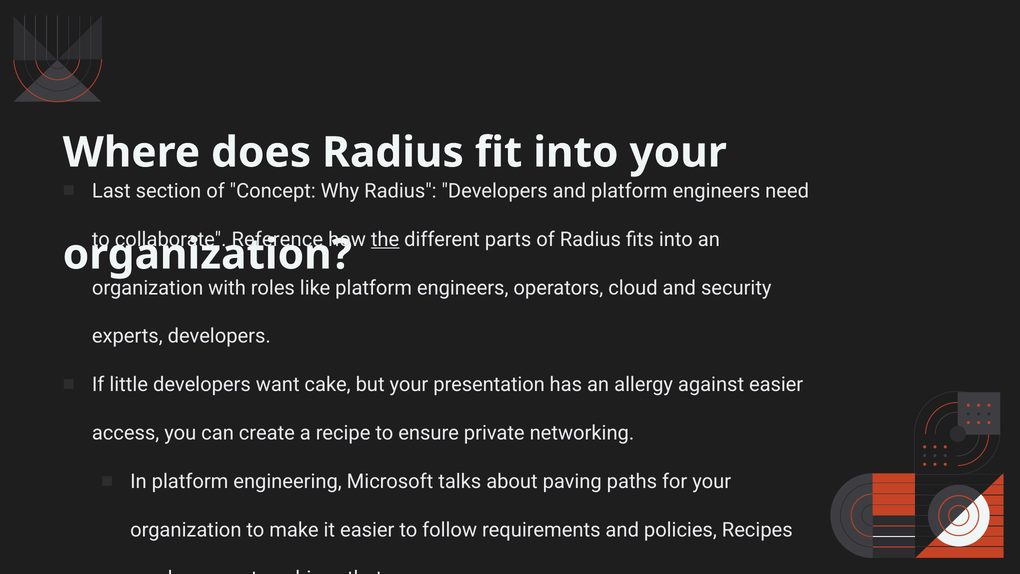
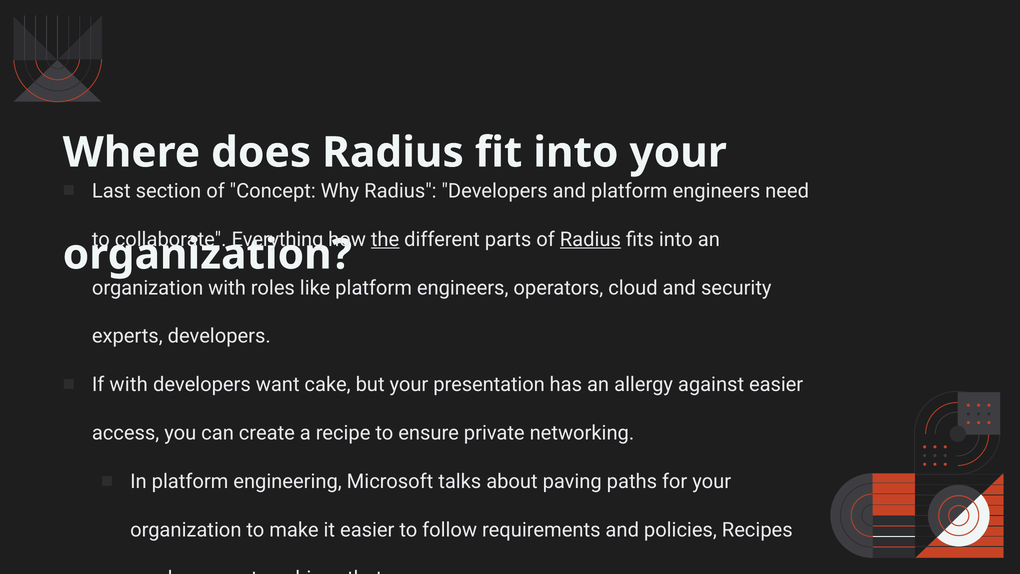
Reference: Reference -> Everything
Radius at (590, 239) underline: none -> present
If little: little -> with
